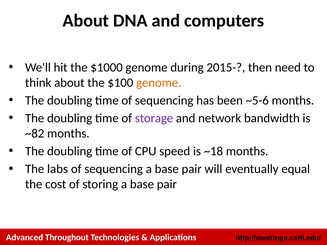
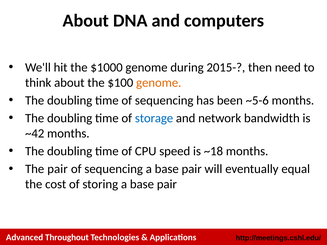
storage colour: purple -> blue
~82: ~82 -> ~42
The labs: labs -> pair
